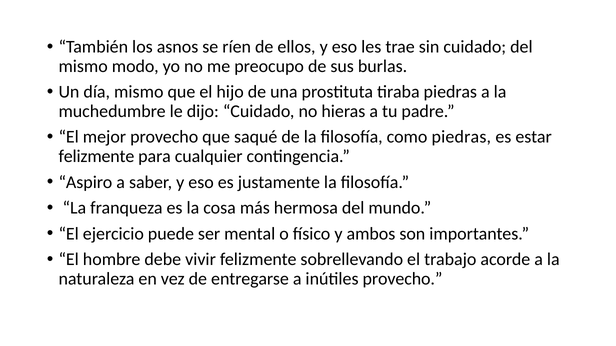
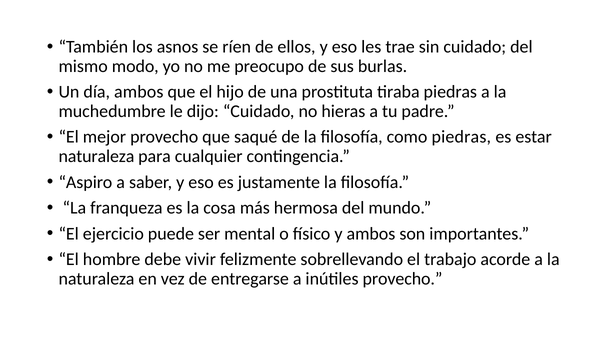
día mismo: mismo -> ambos
felizmente at (96, 157): felizmente -> naturaleza
